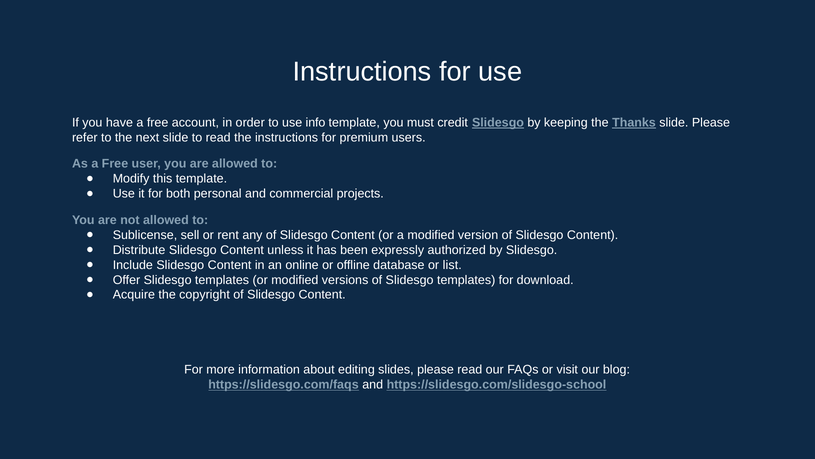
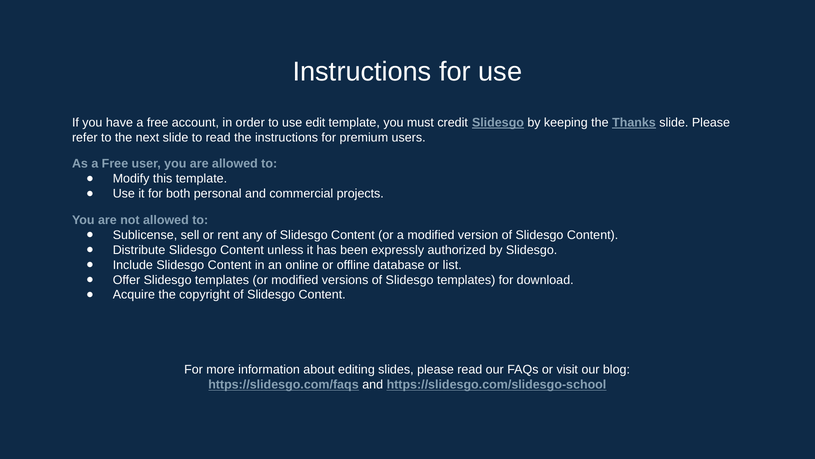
info: info -> edit
